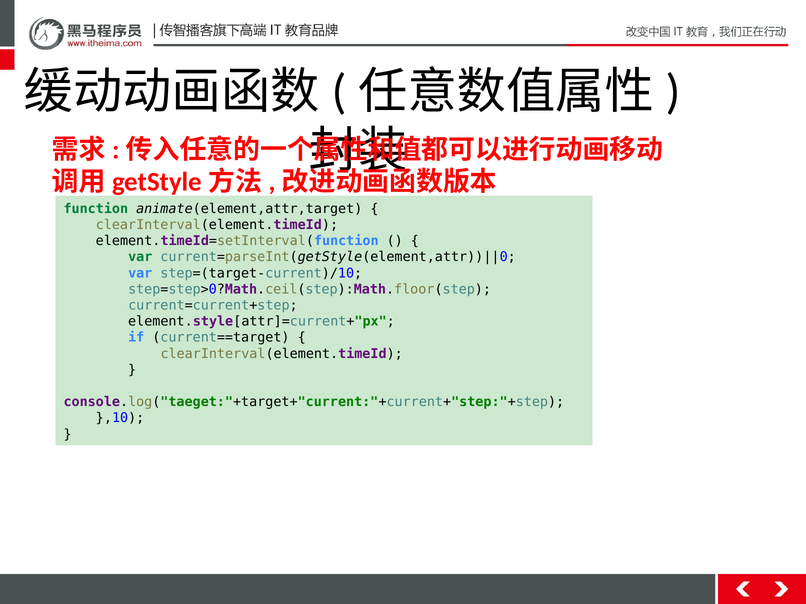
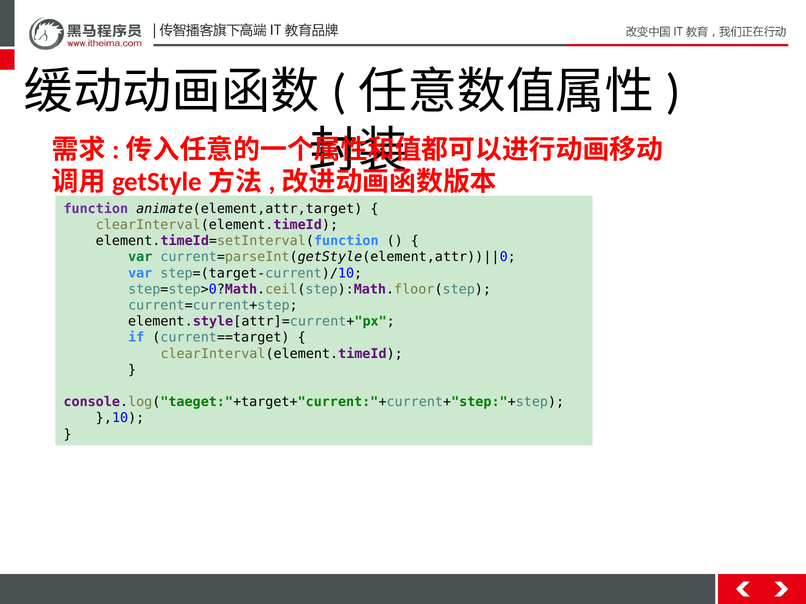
function colour: green -> purple
